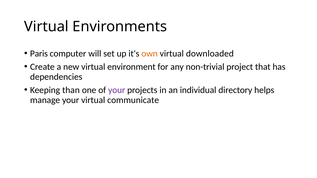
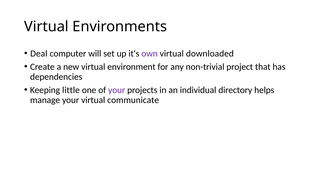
Paris: Paris -> Deal
own colour: orange -> purple
than: than -> little
